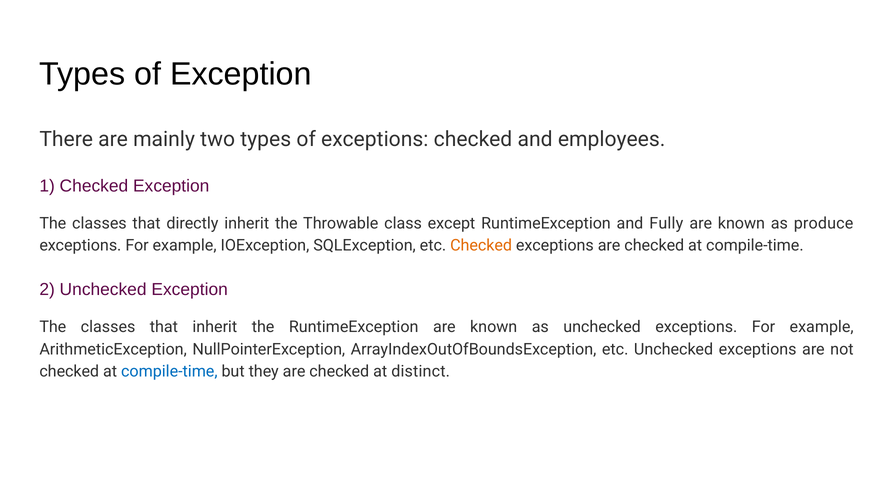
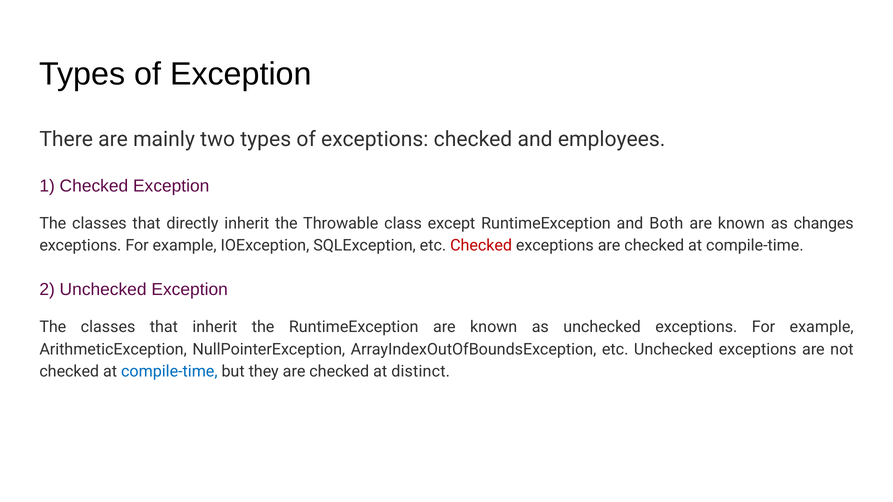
Fully: Fully -> Both
produce: produce -> changes
Checked at (481, 246) colour: orange -> red
